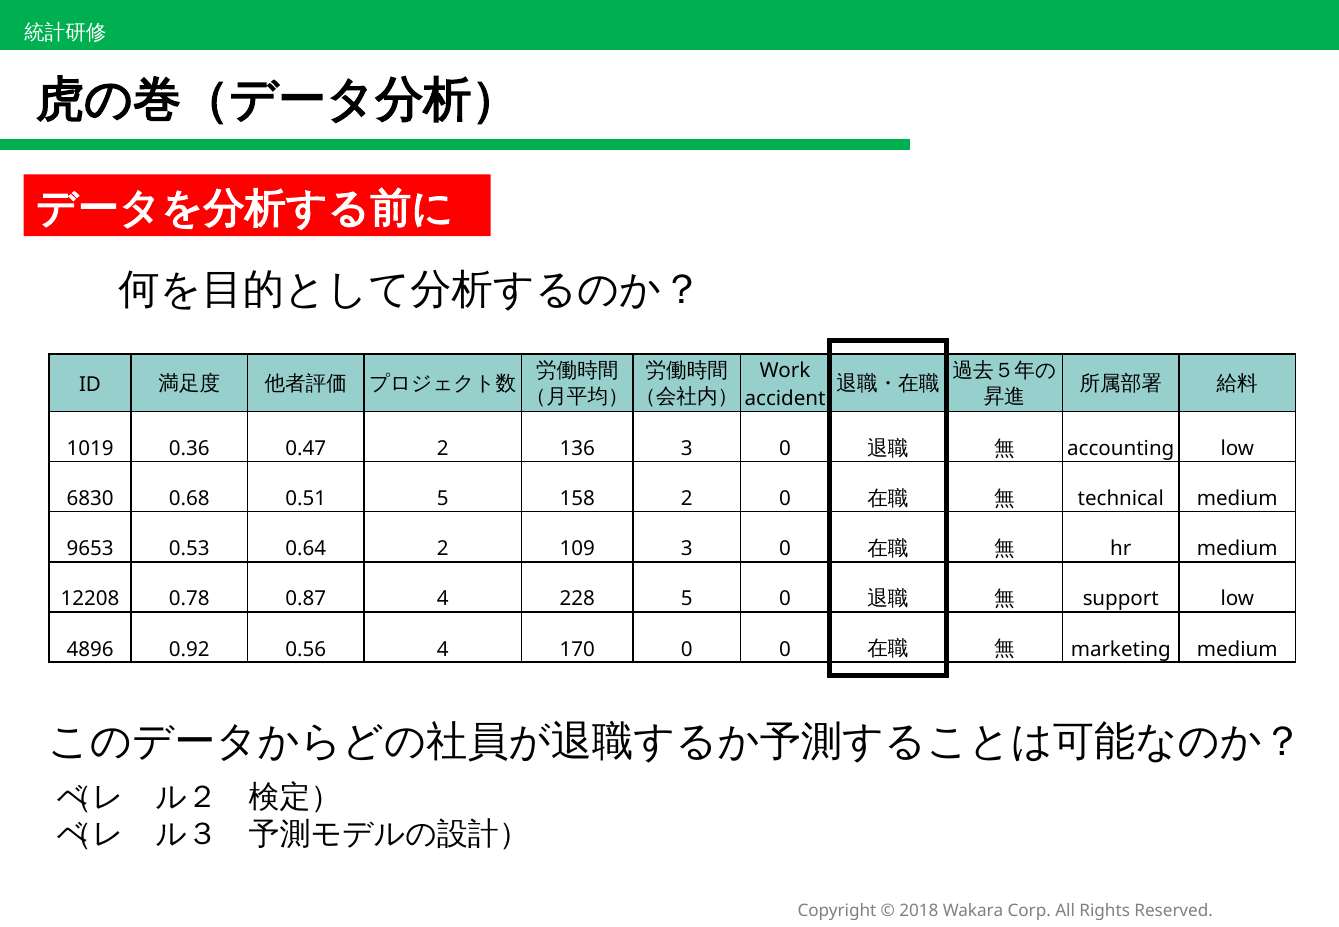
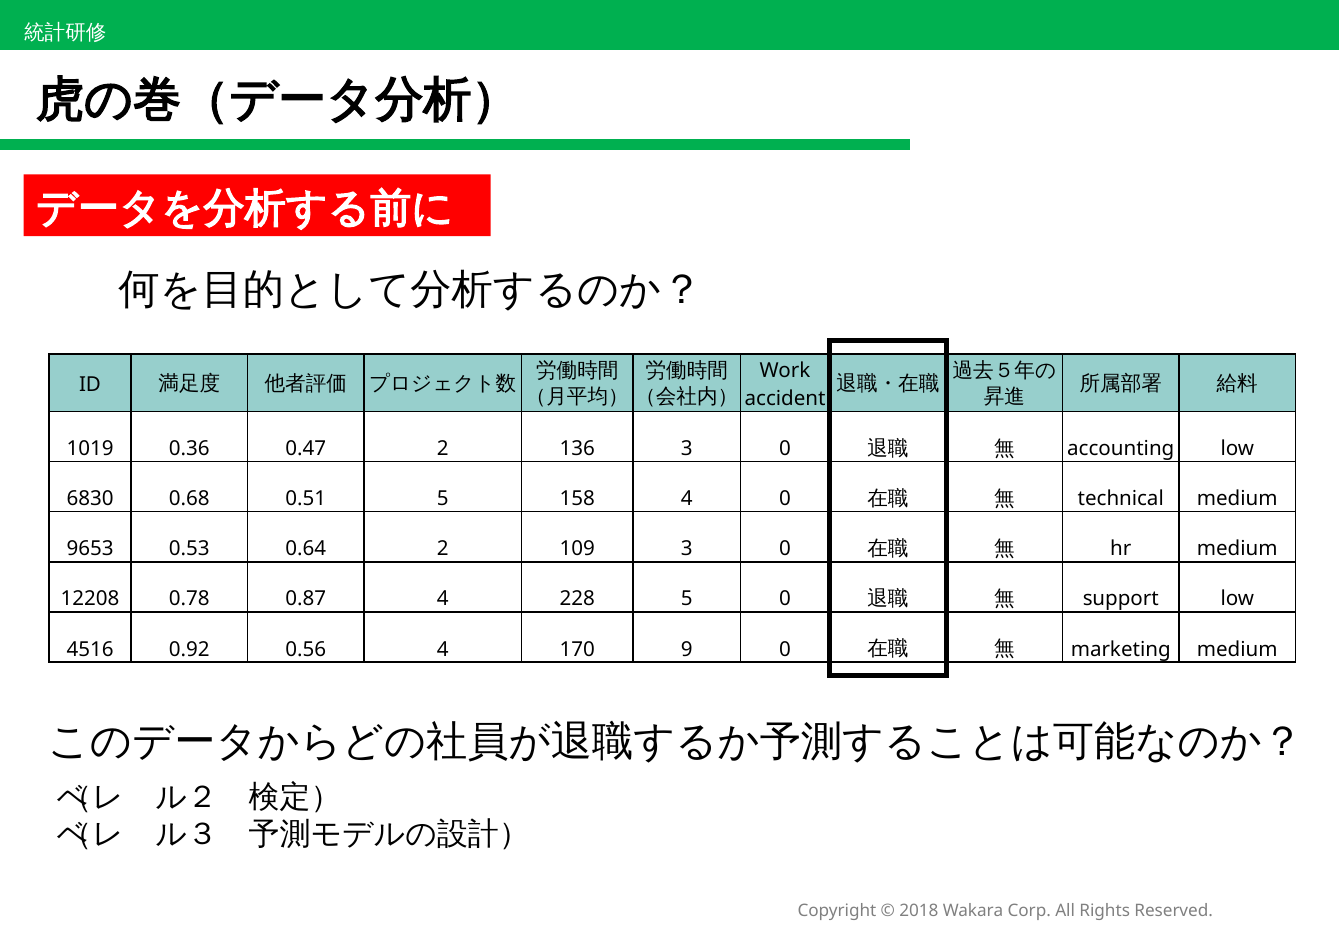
158 2: 2 -> 4
4896: 4896 -> 4516
170 0: 0 -> 9
